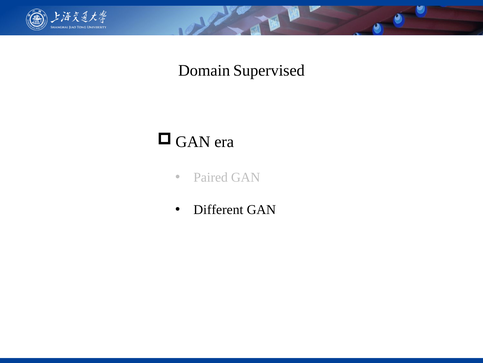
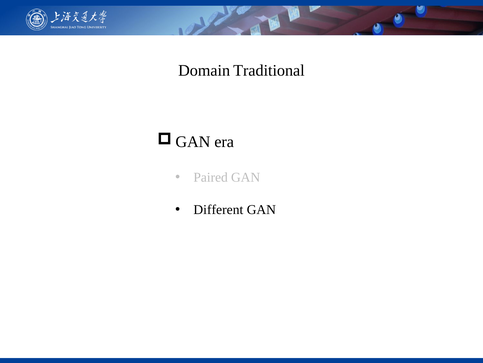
Supervised: Supervised -> Traditional
